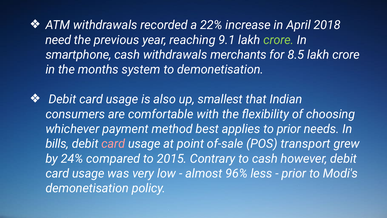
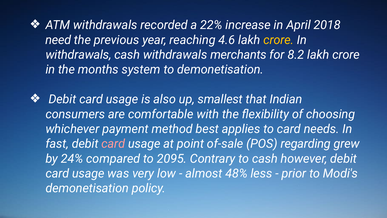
9.1: 9.1 -> 4.6
crore at (279, 40) colour: light green -> yellow
smartphone at (78, 55): smartphone -> withdrawals
8.5: 8.5 -> 8.2
to prior: prior -> card
bills: bills -> fast
transport: transport -> regarding
2015: 2015 -> 2095
96%: 96% -> 48%
